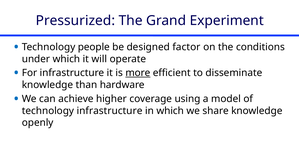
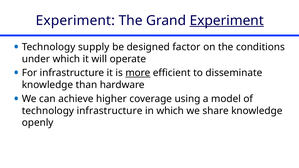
Pressurized at (75, 21): Pressurized -> Experiment
Experiment at (227, 21) underline: none -> present
people: people -> supply
